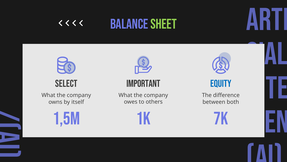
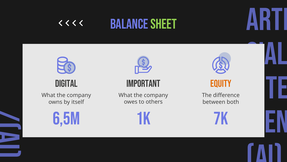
select: select -> digital
equity colour: blue -> orange
1,5M: 1,5M -> 6,5M
